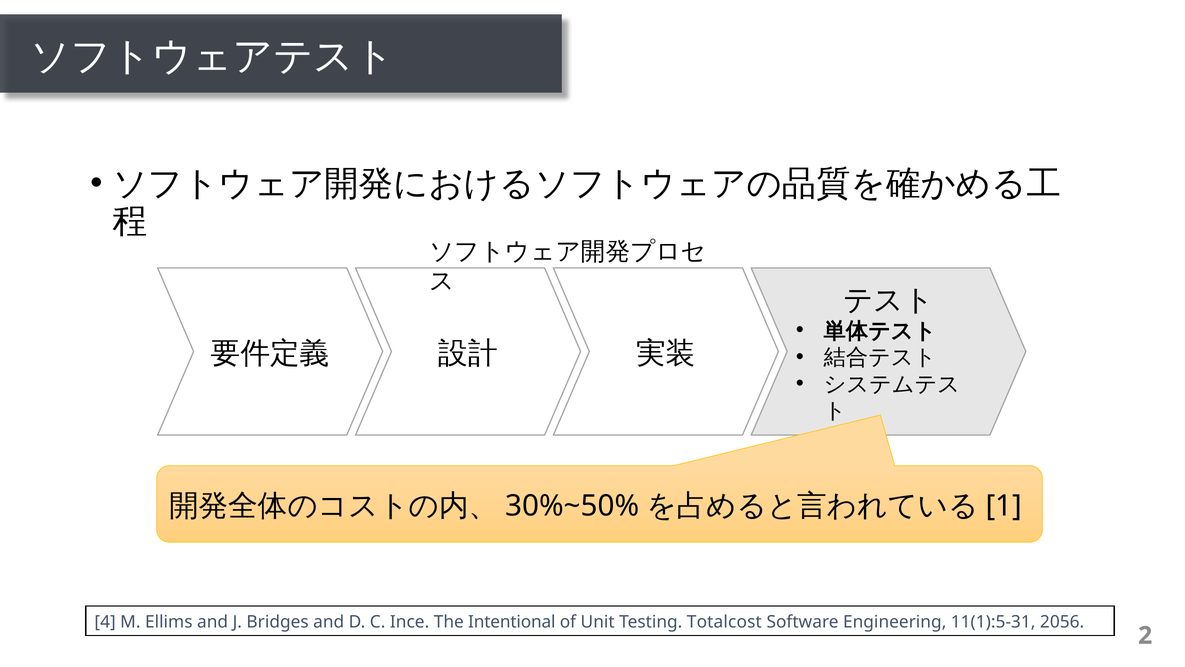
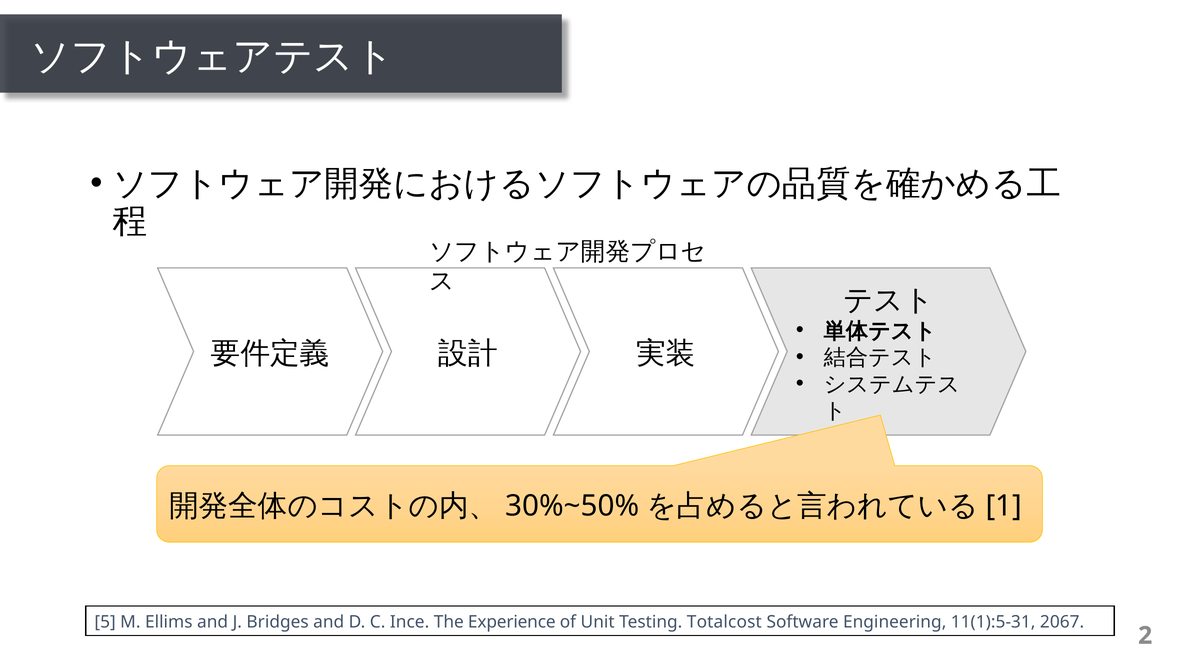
4: 4 -> 5
Intentional: Intentional -> Experience
2056: 2056 -> 2067
